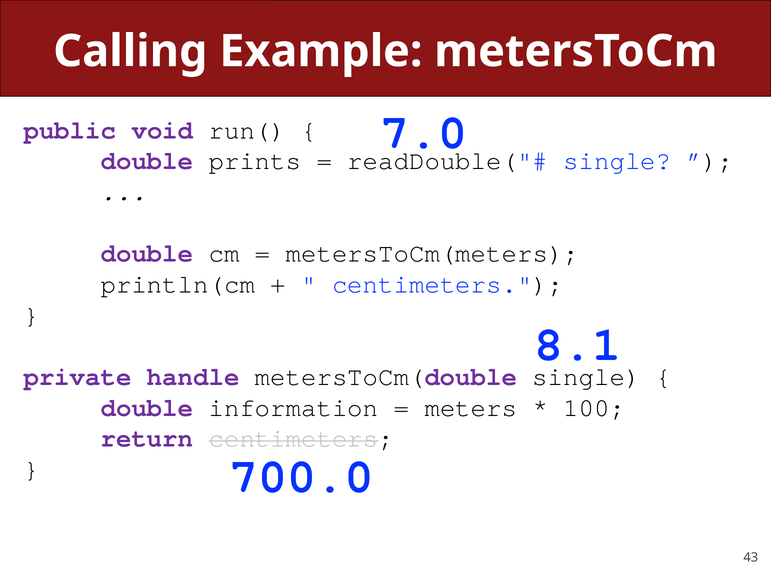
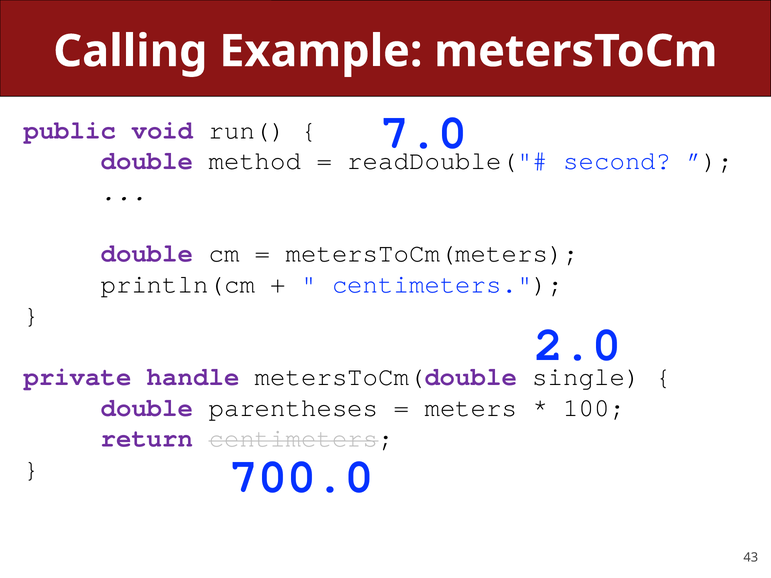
prints: prints -> method
single at (617, 161): single -> second
8.1: 8.1 -> 2.0
information: information -> parentheses
